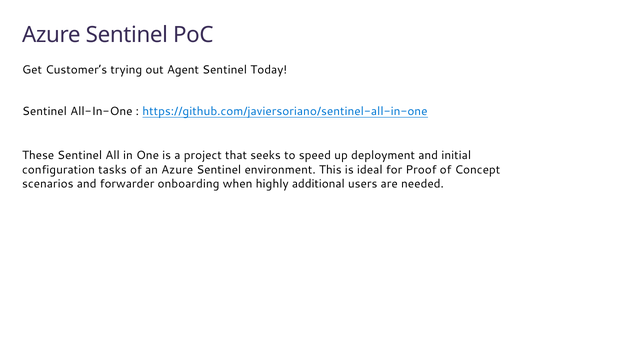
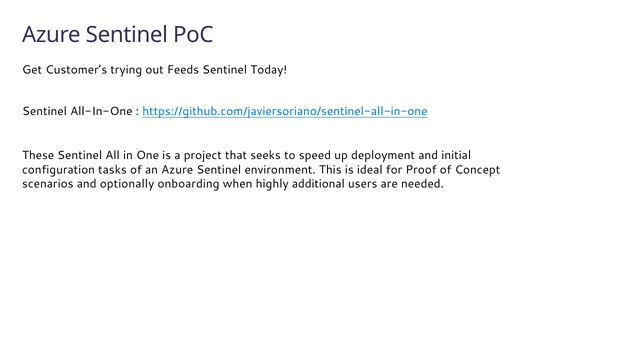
Agent: Agent -> Feeds
forwarder: forwarder -> optionally
